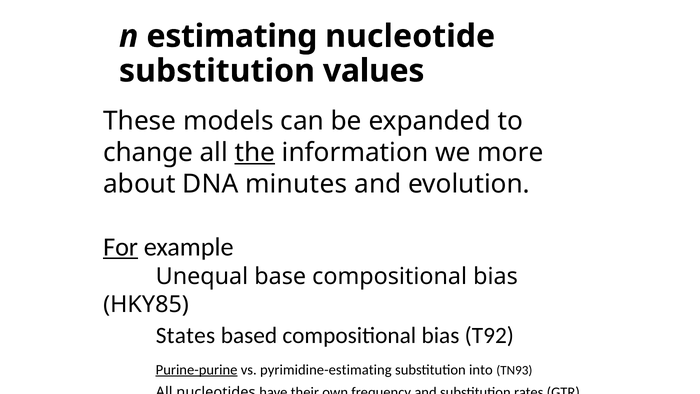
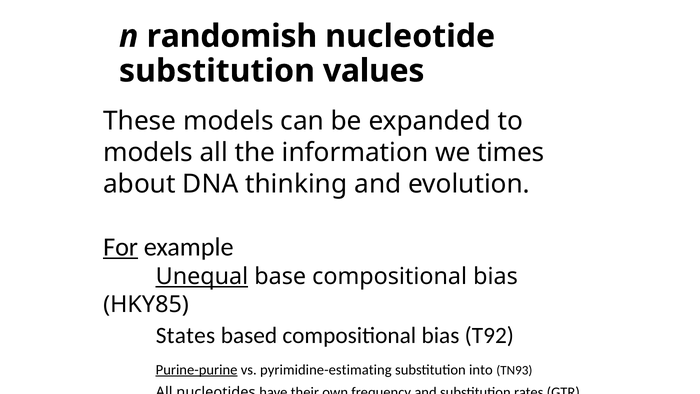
estimating: estimating -> randomish
change at (148, 152): change -> models
the underline: present -> none
more: more -> times
minutes: minutes -> thinking
Unequal underline: none -> present
